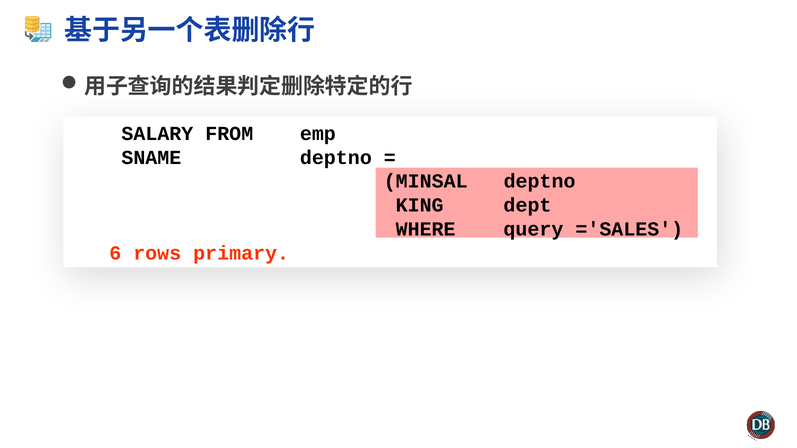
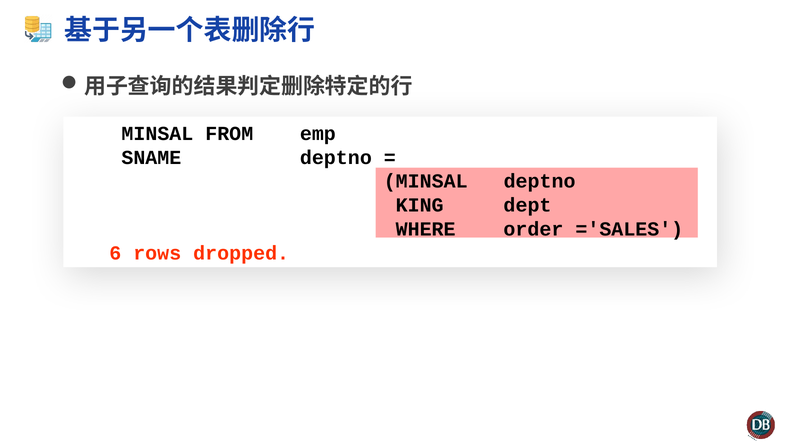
SALARY at (157, 134): SALARY -> MINSAL
query: query -> order
primary: primary -> dropped
